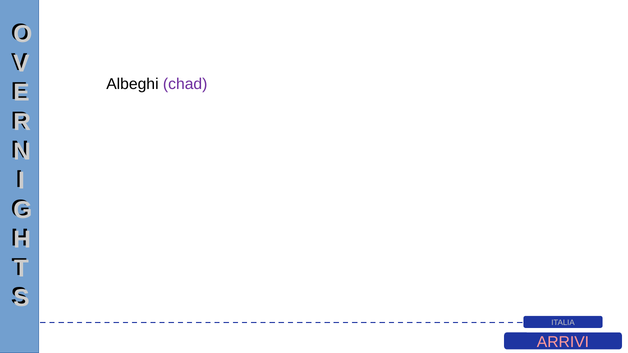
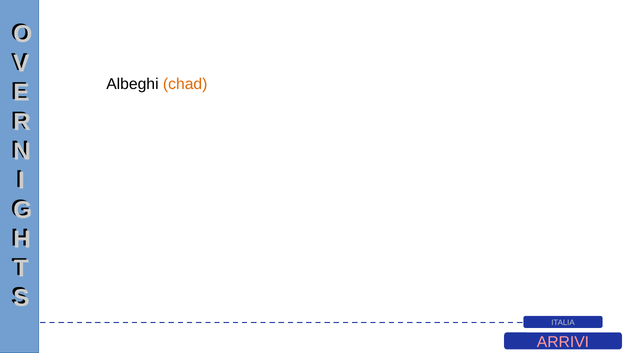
chad colour: purple -> orange
